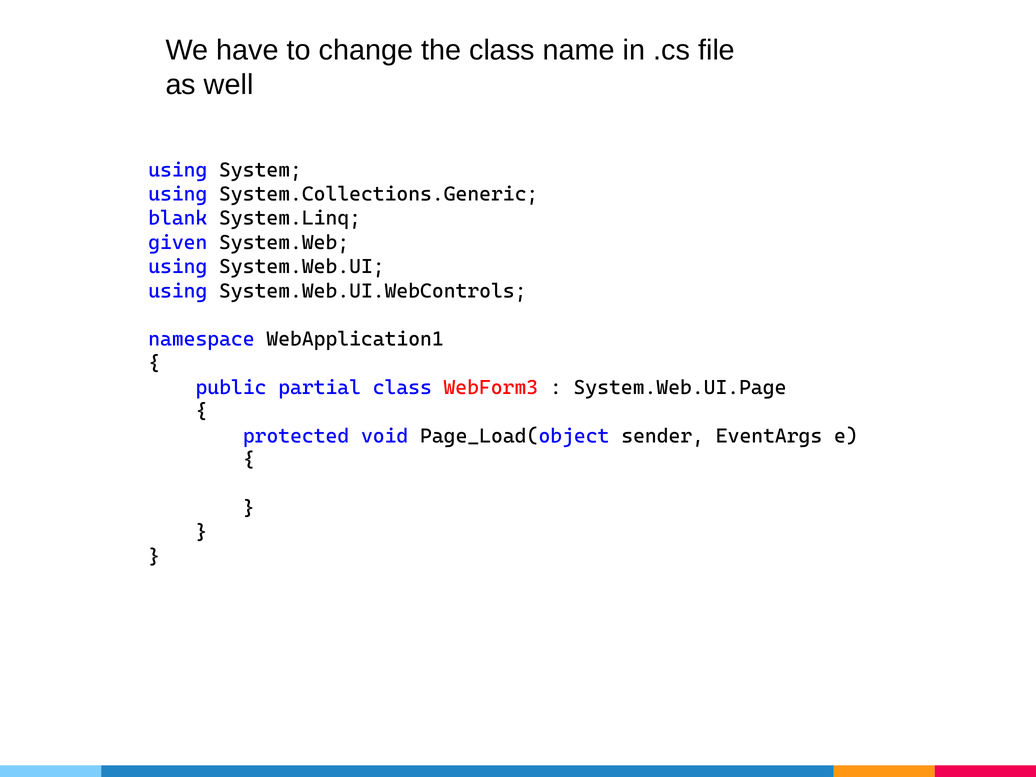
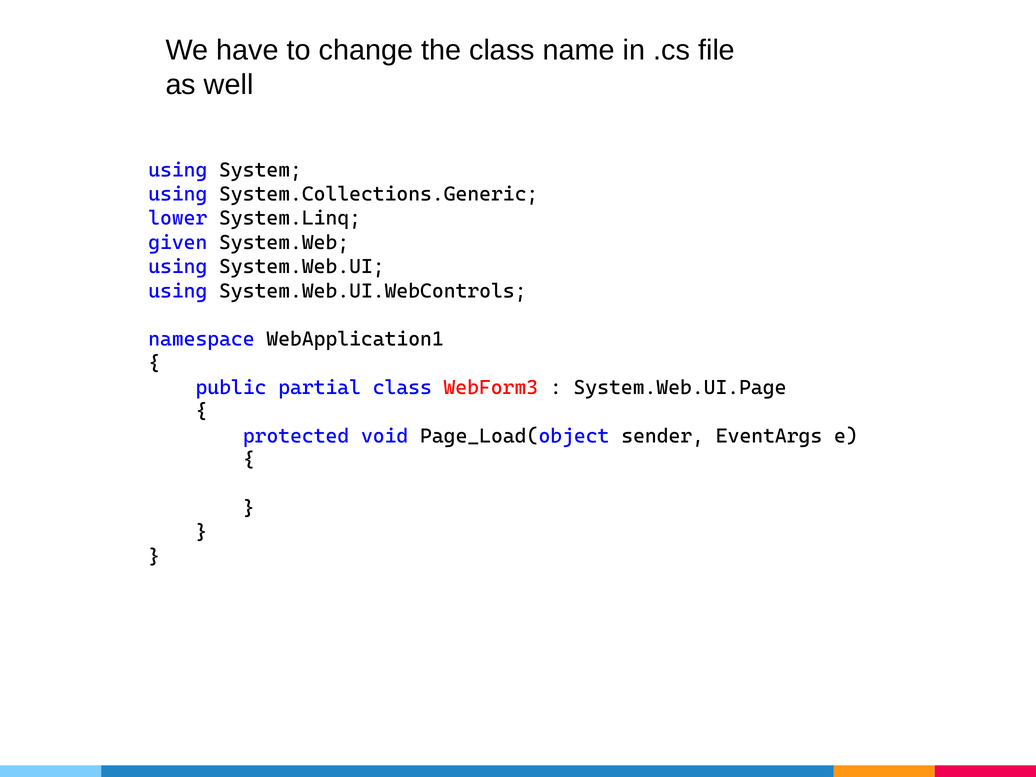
blank: blank -> lower
